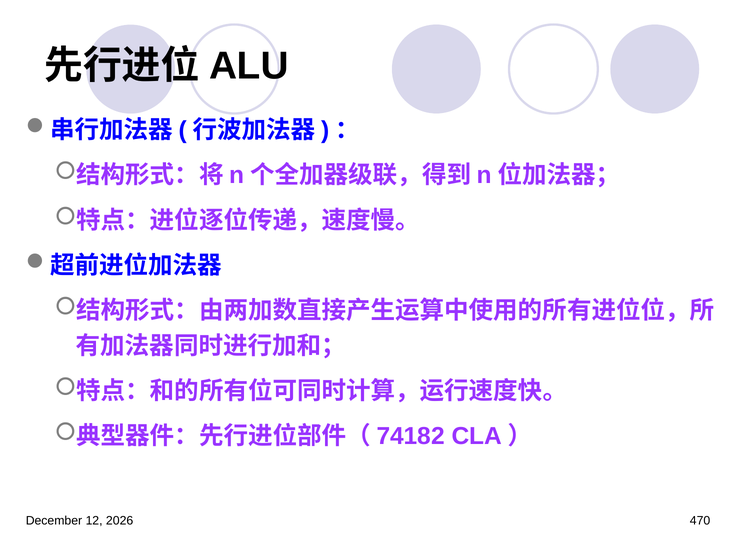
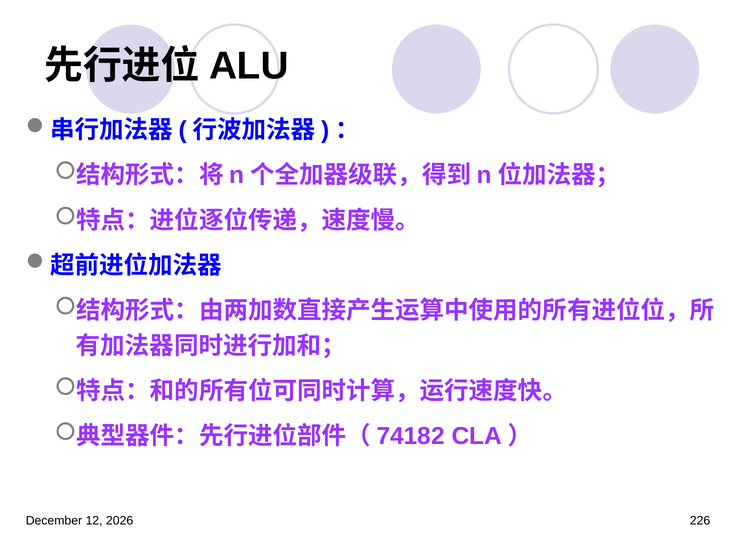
470: 470 -> 226
